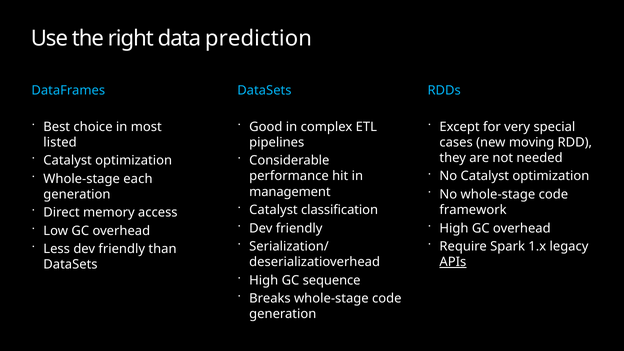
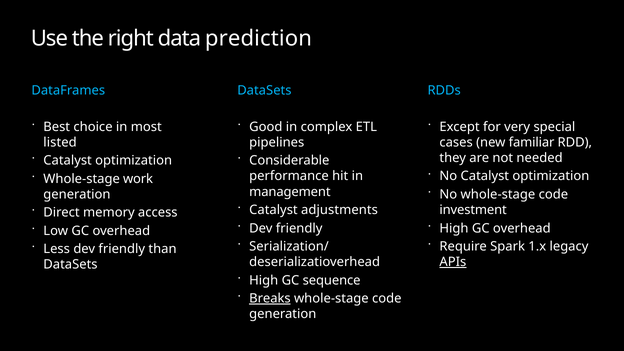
moving: moving -> familiar
each: each -> work
classification: classification -> adjustments
framework: framework -> investment
Breaks underline: none -> present
